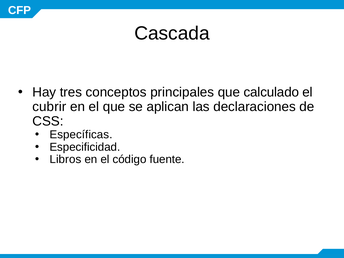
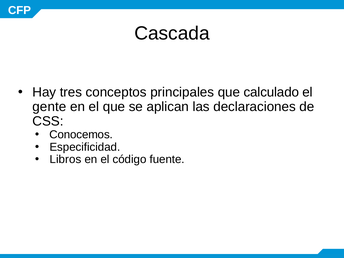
cubrir: cubrir -> gente
Específicas: Específicas -> Conocemos
